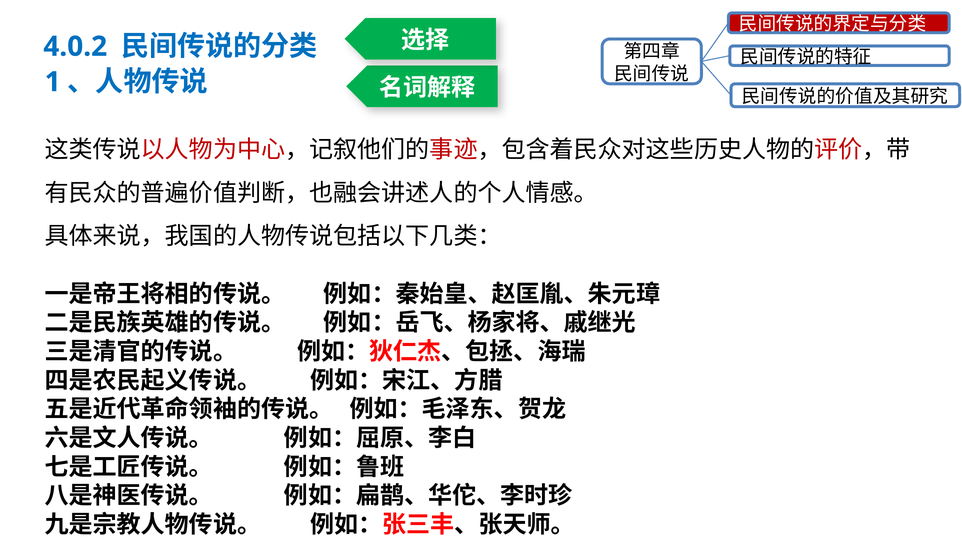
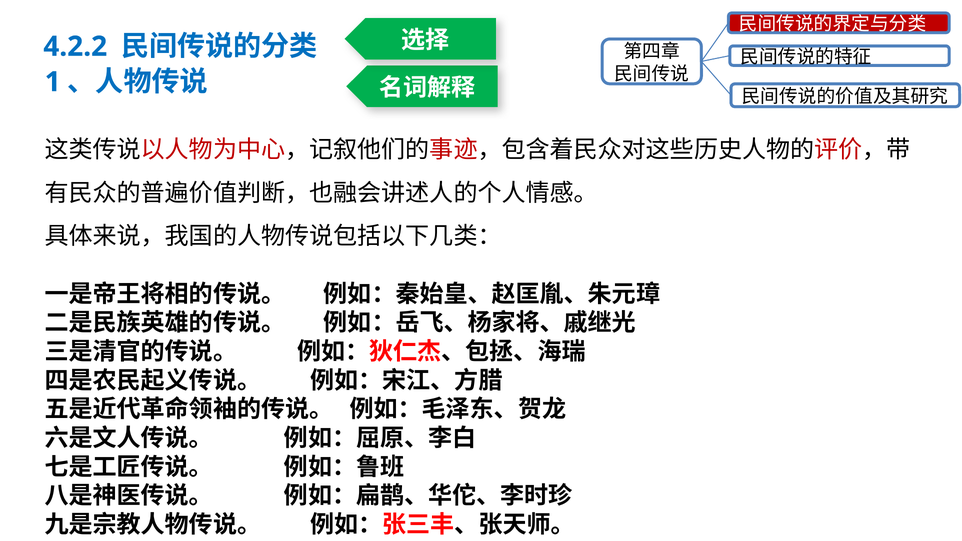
4.0.2: 4.0.2 -> 4.2.2
